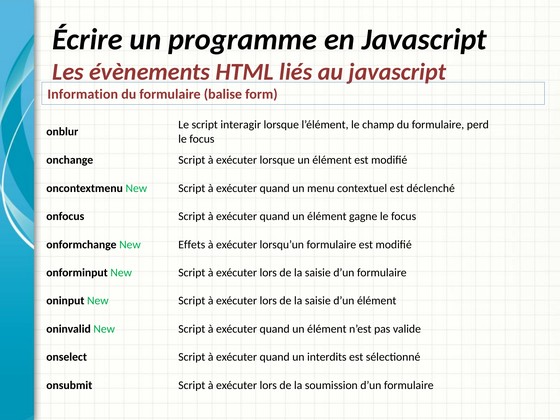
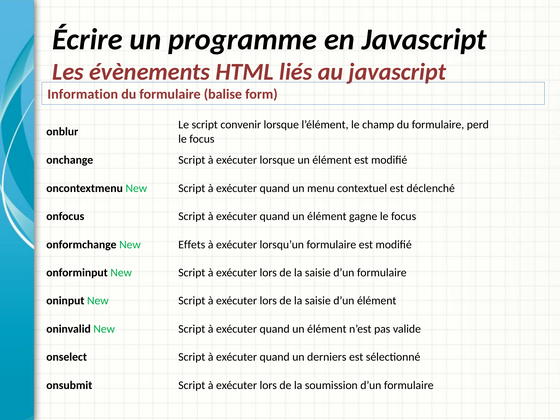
interagir: interagir -> convenir
interdits: interdits -> derniers
